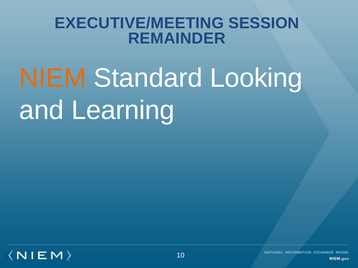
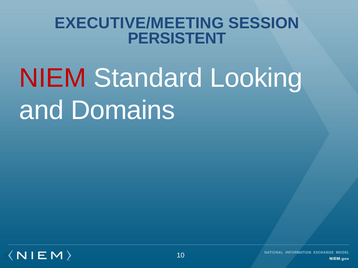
REMAINDER: REMAINDER -> PERSISTENT
NIEM colour: orange -> red
Learning: Learning -> Domains
